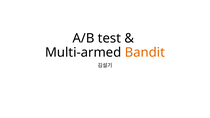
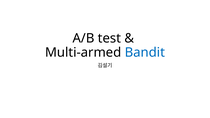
Bandit colour: orange -> blue
